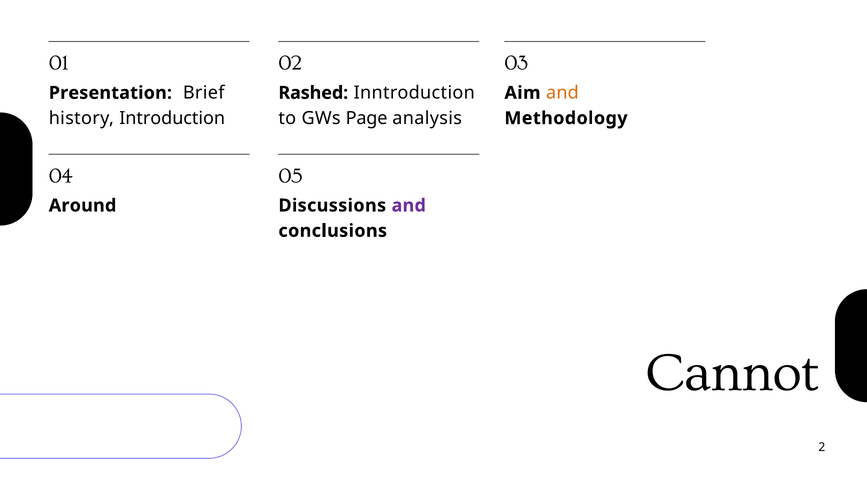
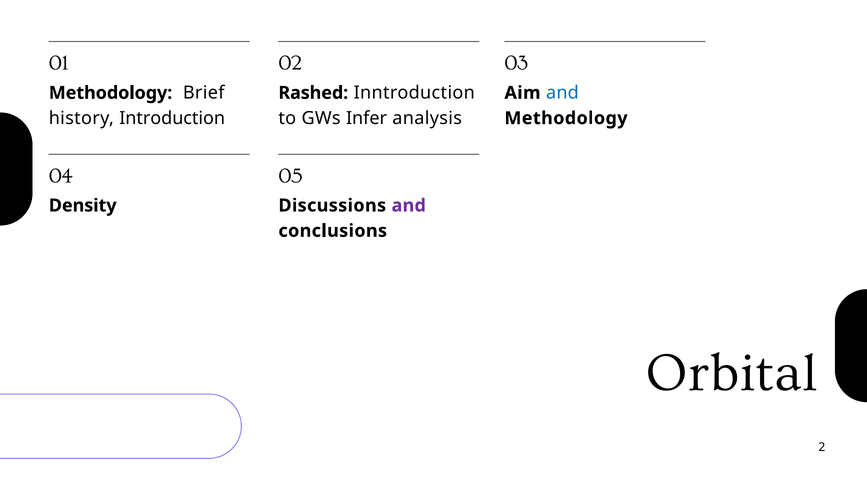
Presentation at (110, 93): Presentation -> Methodology
and at (562, 93) colour: orange -> blue
Page: Page -> Infer
Around: Around -> Density
Cannot: Cannot -> Orbital
